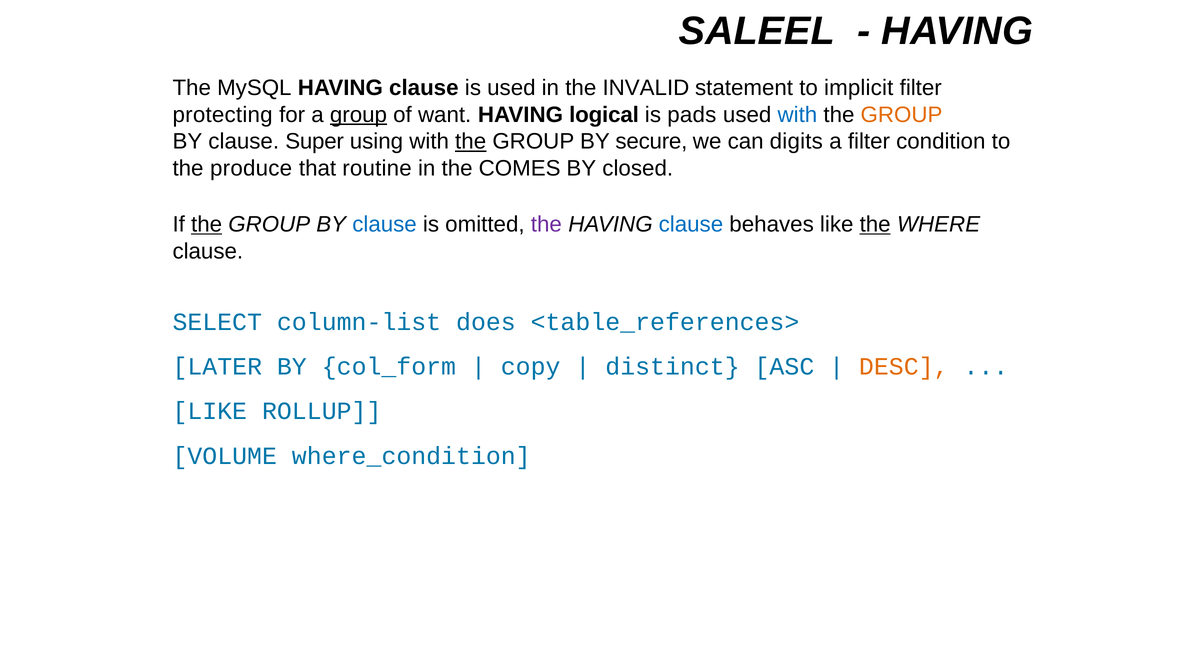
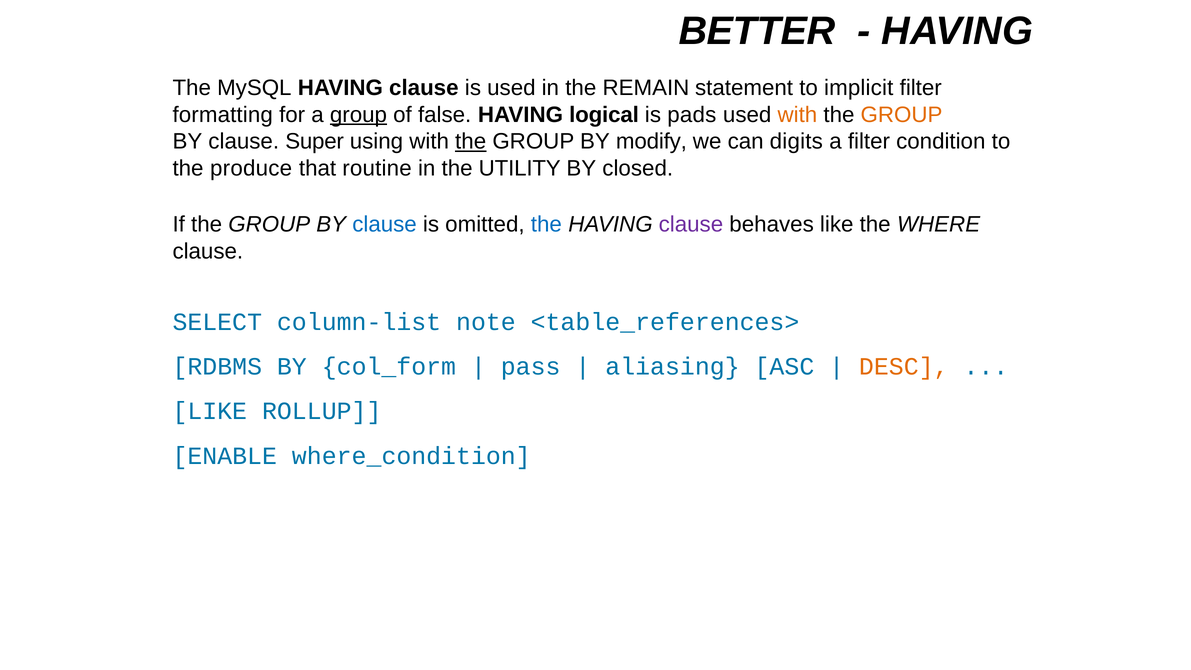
SALEEL: SALEEL -> BETTER
INVALID: INVALID -> REMAIN
protecting: protecting -> formatting
want: want -> false
with at (797, 115) colour: blue -> orange
secure: secure -> modify
COMES: COMES -> UTILITY
the at (207, 224) underline: present -> none
the at (546, 224) colour: purple -> blue
clause at (691, 224) colour: blue -> purple
the at (875, 224) underline: present -> none
does: does -> note
LATER: LATER -> RDBMS
copy: copy -> pass
distinct: distinct -> aliasing
VOLUME: VOLUME -> ENABLE
